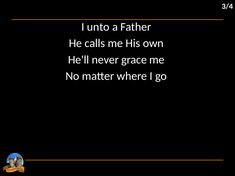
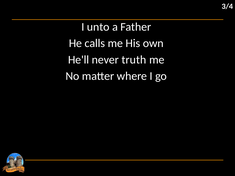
grace: grace -> truth
